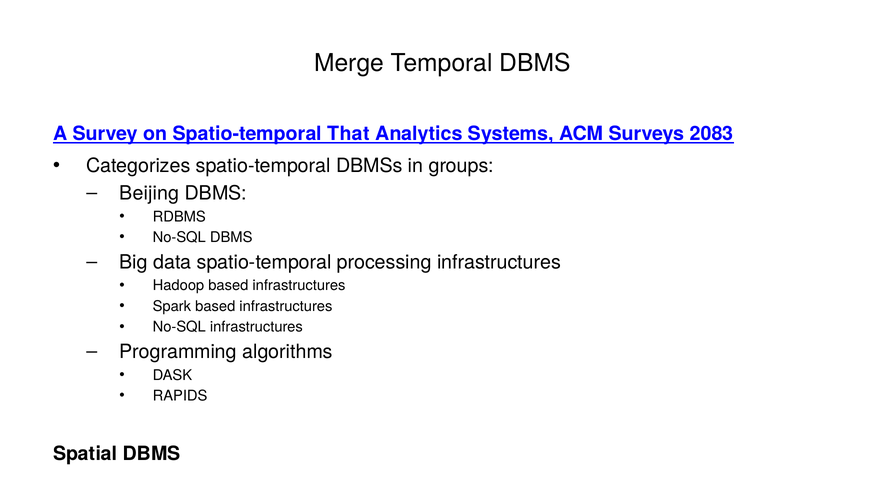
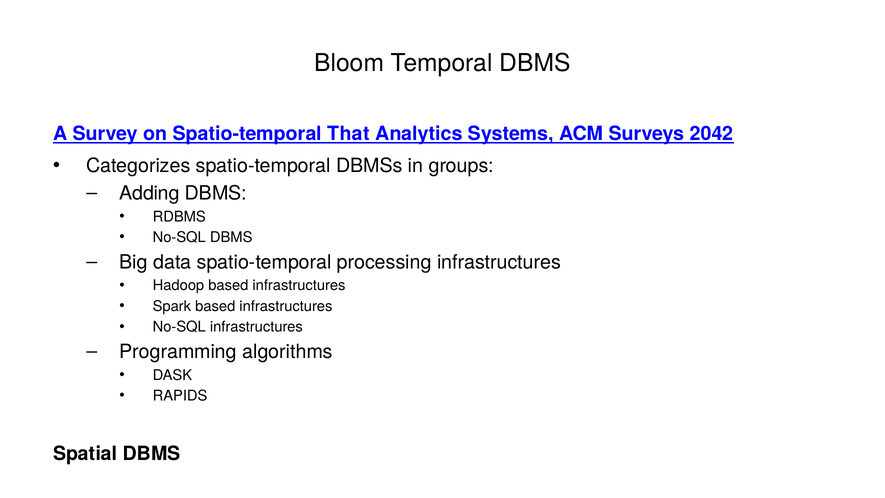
Merge: Merge -> Bloom
2083: 2083 -> 2042
Beijing: Beijing -> Adding
